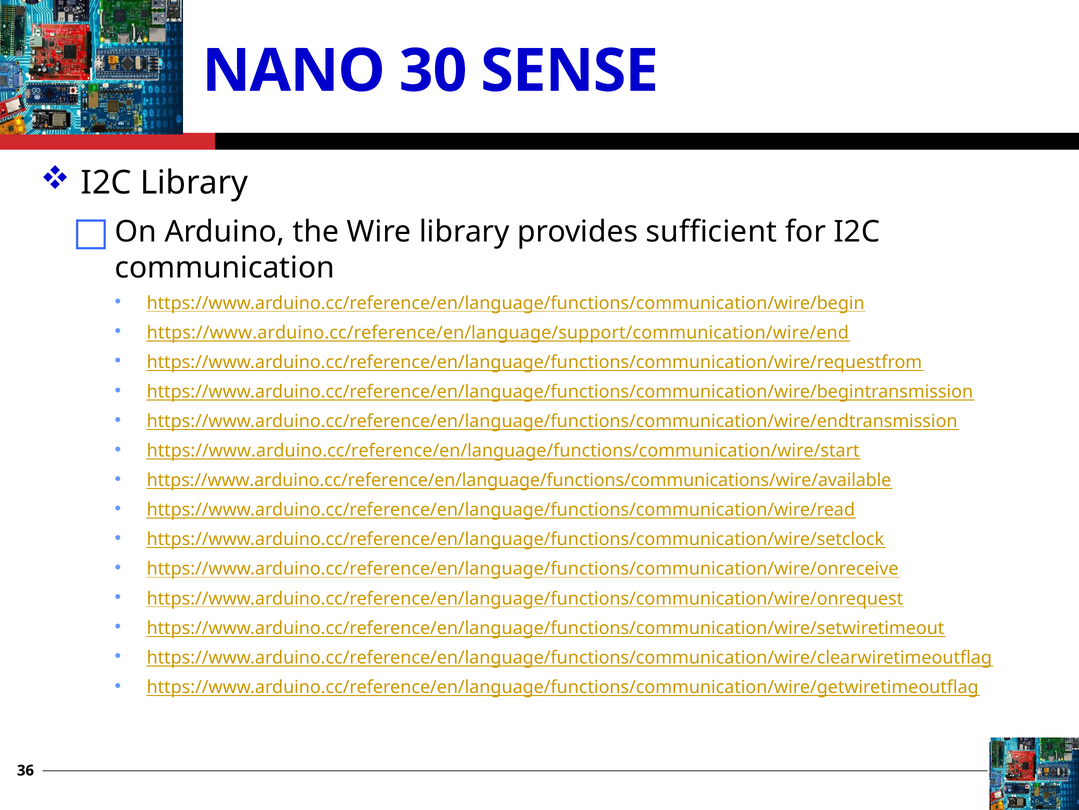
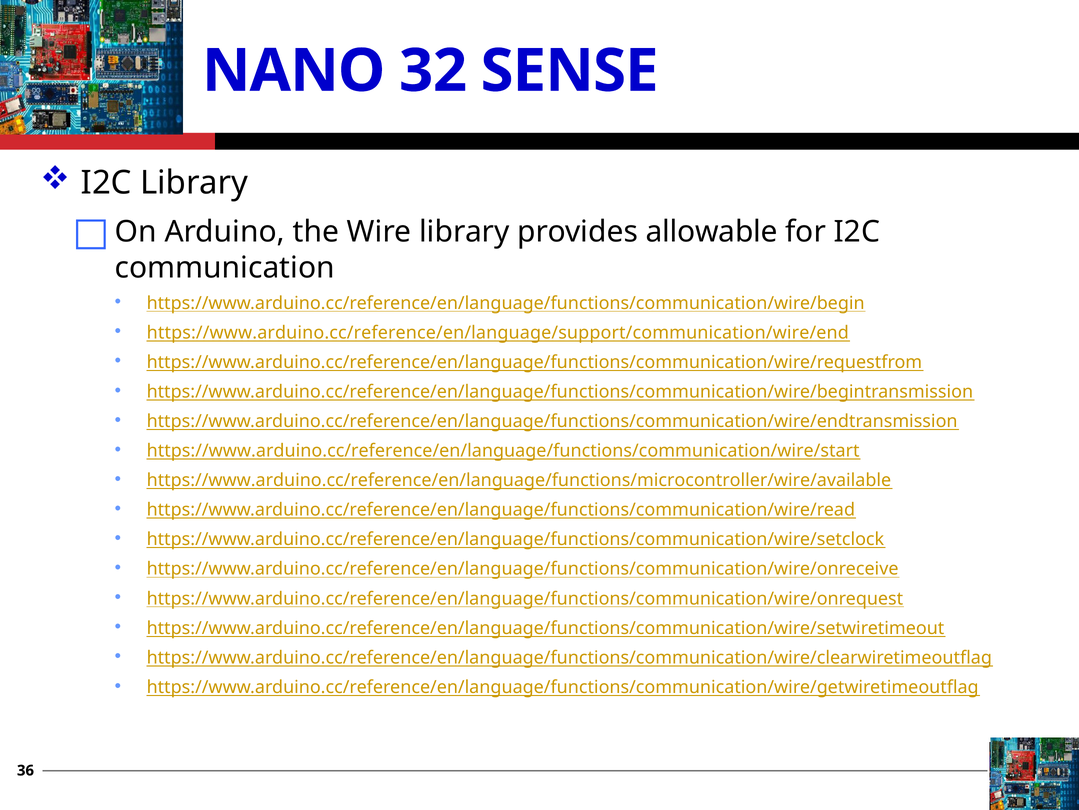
30: 30 -> 32
sufficient: sufficient -> allowable
https://www.arduino.cc/reference/en/language/functions/communications/wire/available: https://www.arduino.cc/reference/en/language/functions/communications/wire/available -> https://www.arduino.cc/reference/en/language/functions/microcontroller/wire/available
